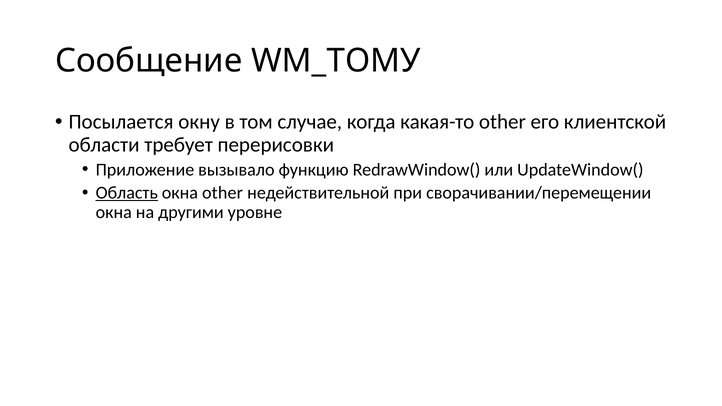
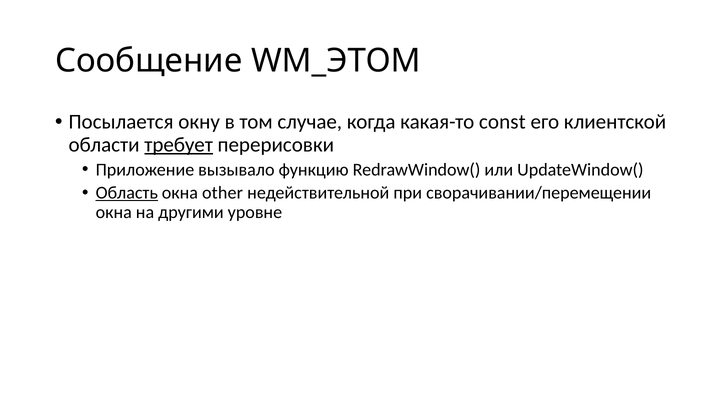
WM_ТОМУ: WM_ТОМУ -> WM_ЭТОМ
какая-то other: other -> const
требует underline: none -> present
